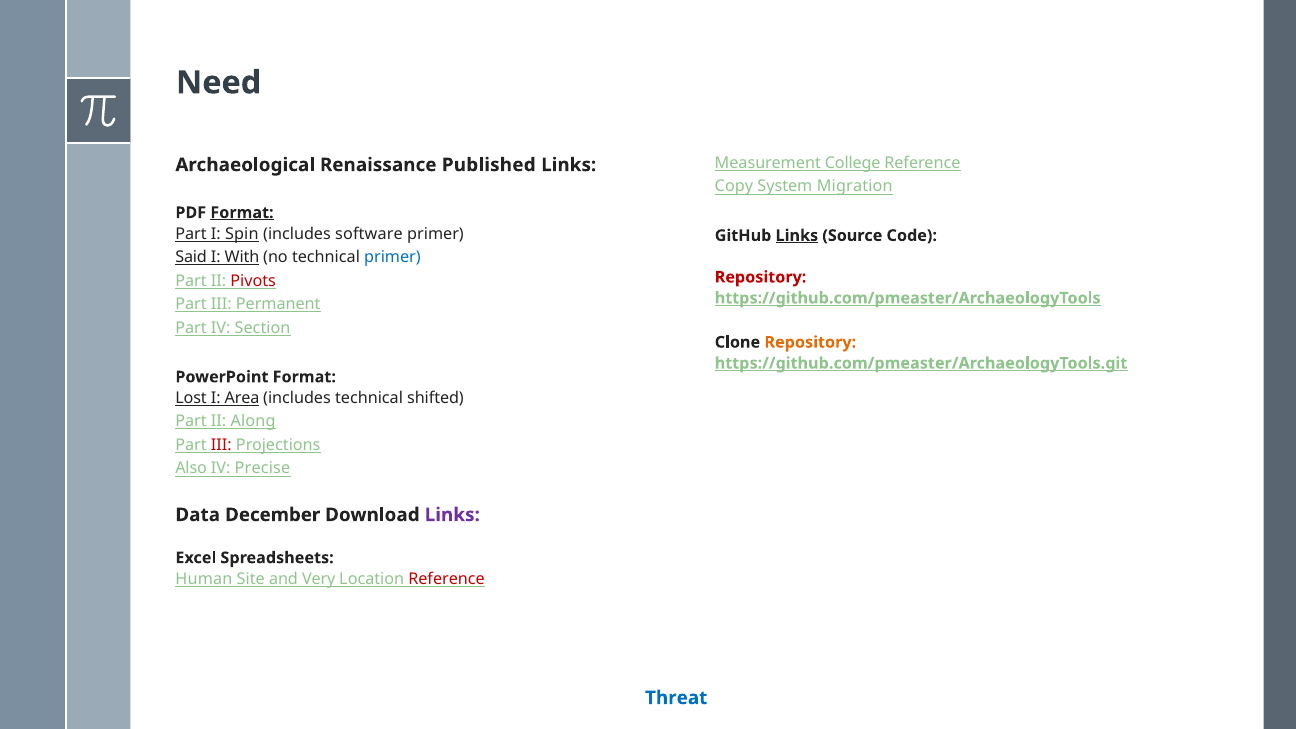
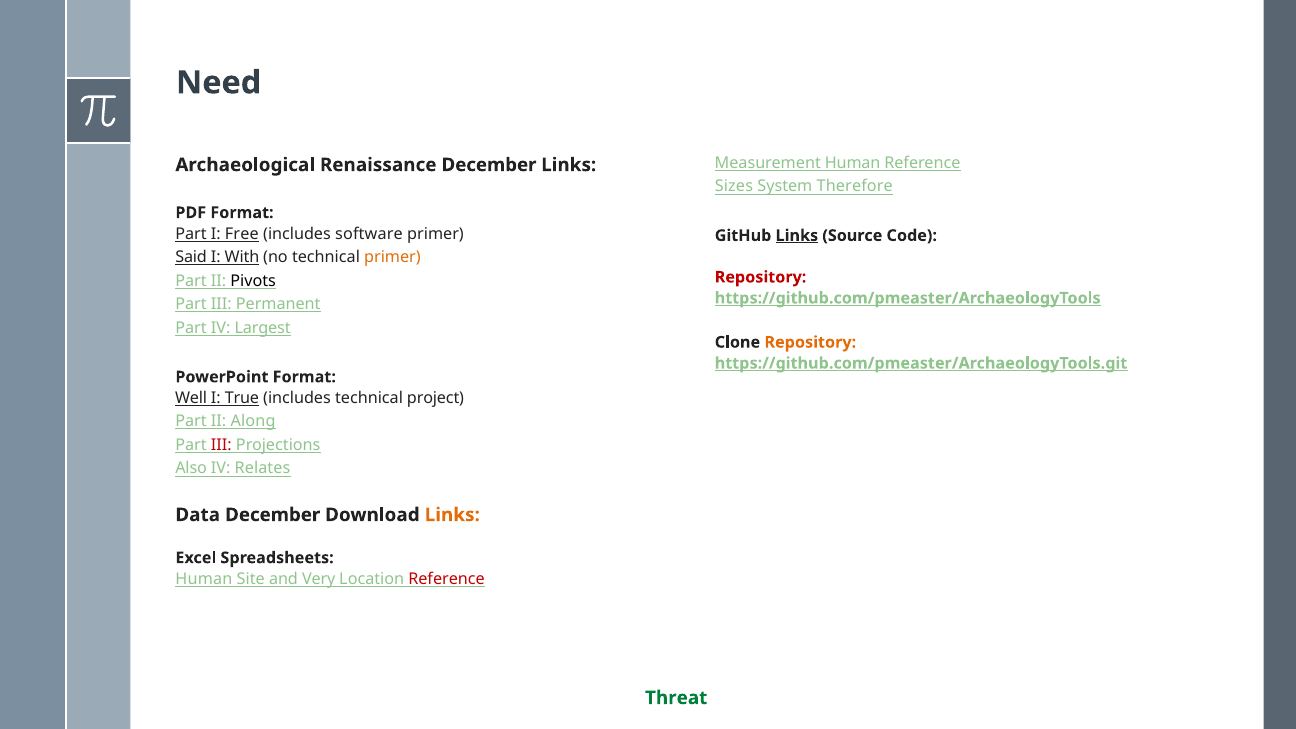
Measurement College: College -> Human
Renaissance Published: Published -> December
Copy: Copy -> Sizes
Migration: Migration -> Therefore
Format at (242, 213) underline: present -> none
Spin: Spin -> Free
primer at (392, 257) colour: blue -> orange
Pivots colour: red -> black
Section: Section -> Largest
Lost: Lost -> Well
Area: Area -> True
shifted: shifted -> project
Precise: Precise -> Relates
Links at (452, 515) colour: purple -> orange
Threat colour: blue -> green
